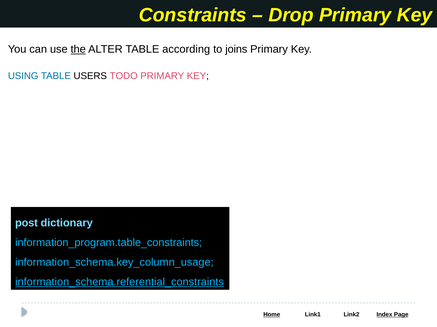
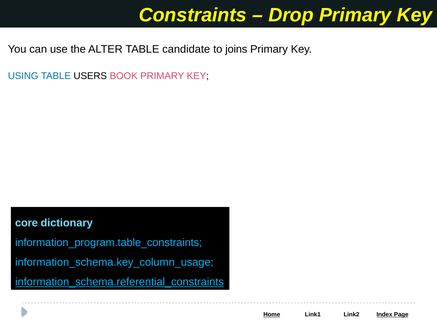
the underline: present -> none
according: according -> candidate
TODO: TODO -> BOOK
post: post -> core
